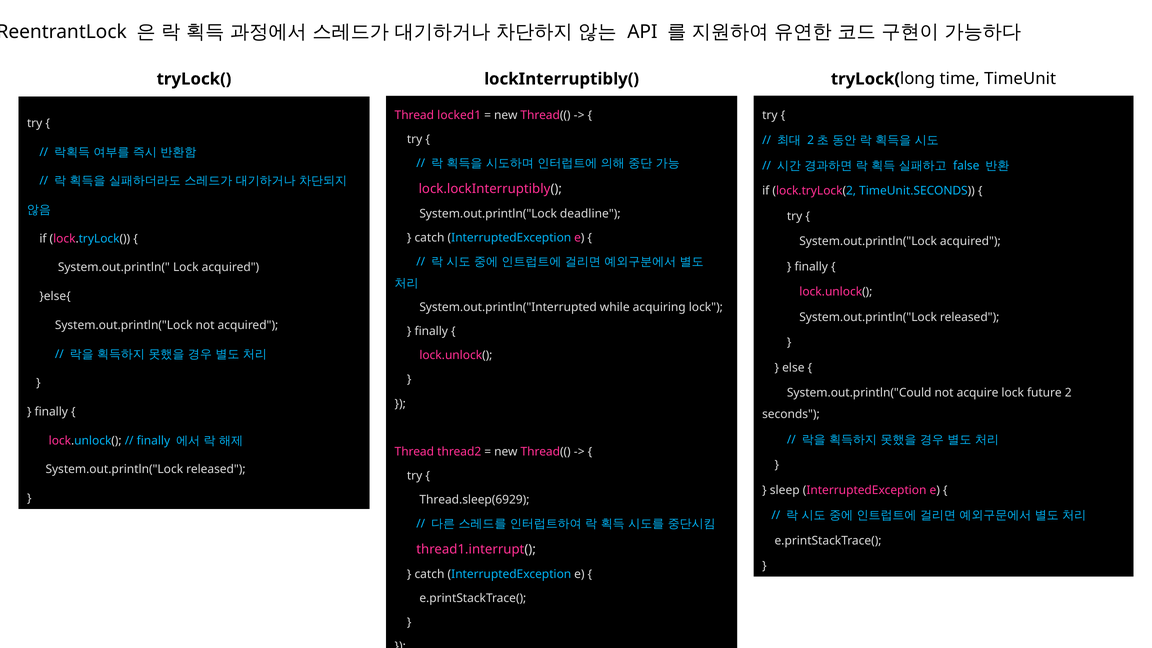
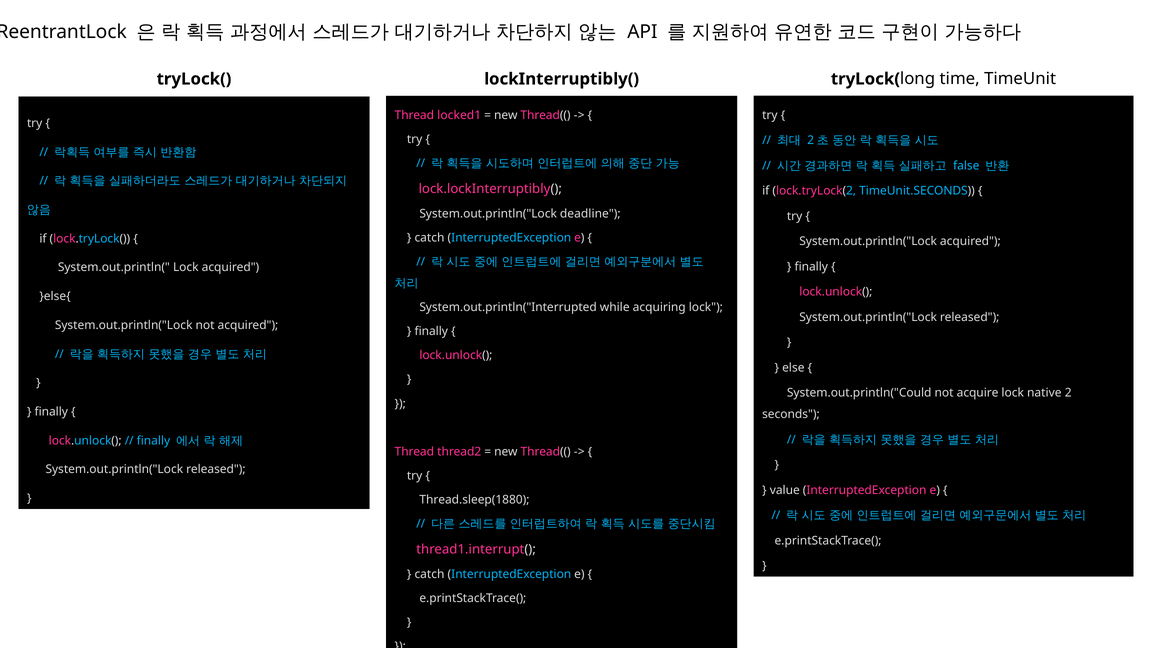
future: future -> native
sleep: sleep -> value
Thread.sleep(6929: Thread.sleep(6929 -> Thread.sleep(1880
